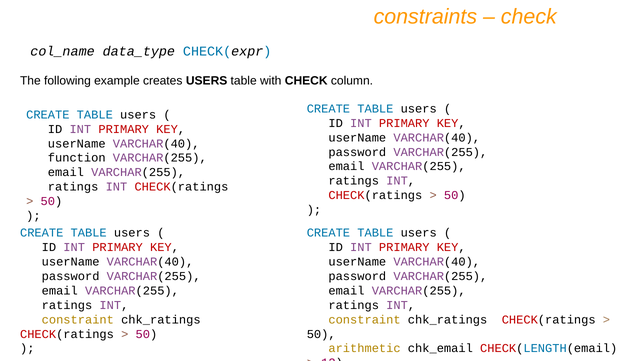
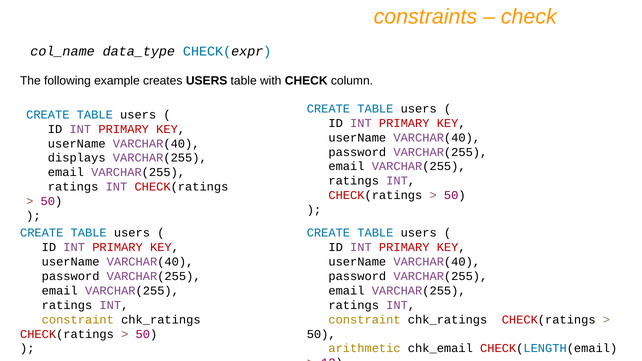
function: function -> displays
